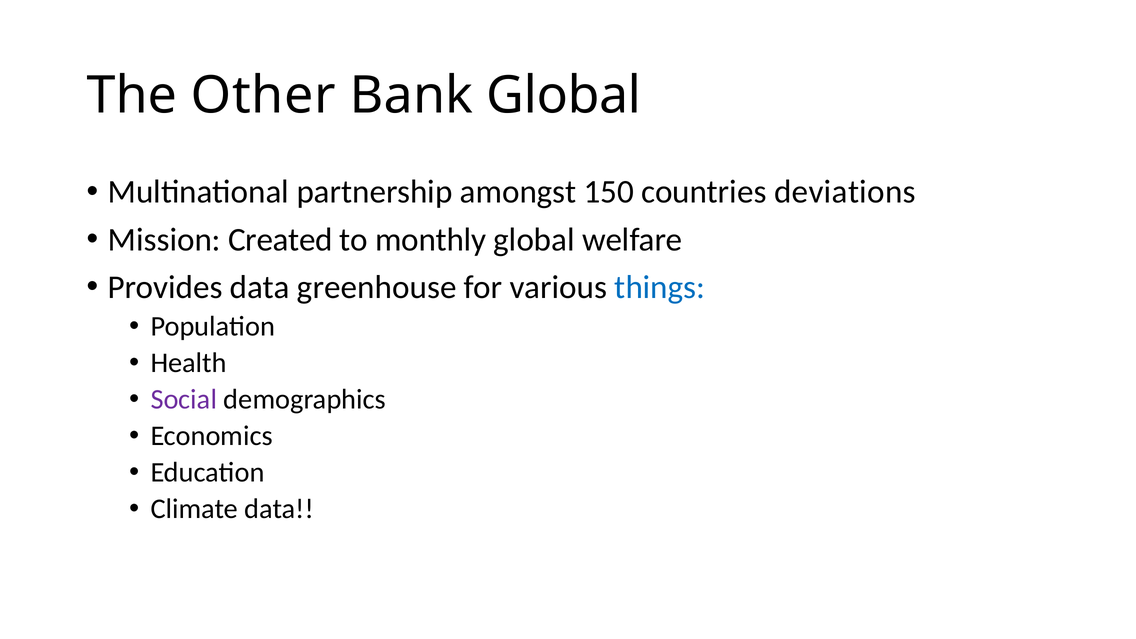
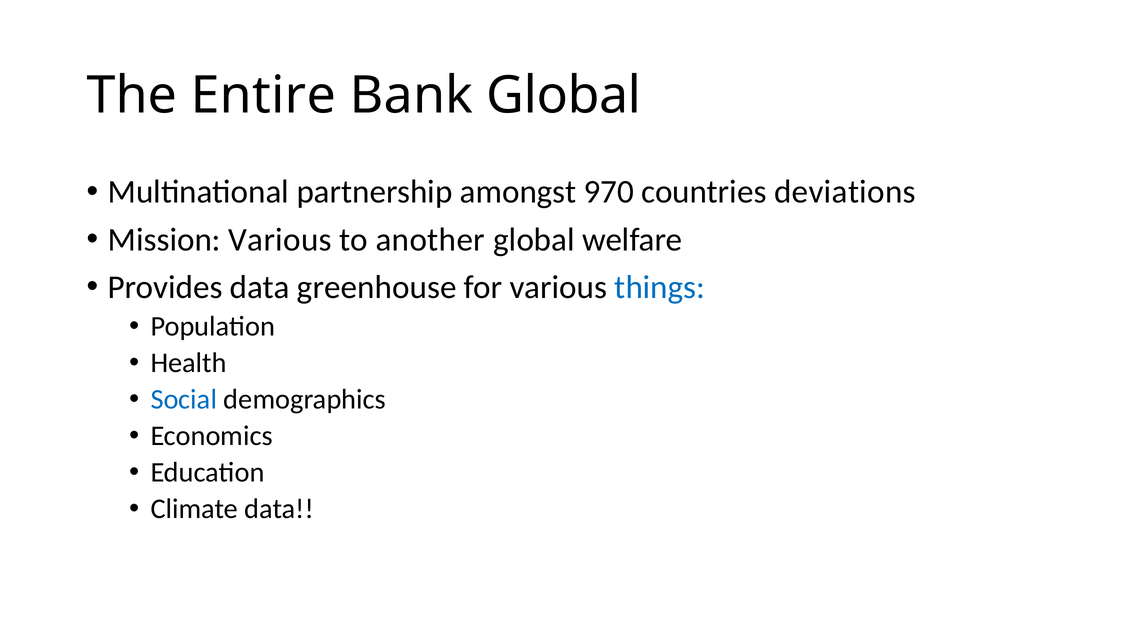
Other: Other -> Entire
150: 150 -> 970
Mission Created: Created -> Various
monthly: monthly -> another
Social colour: purple -> blue
